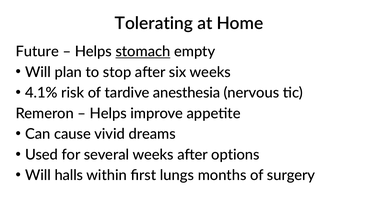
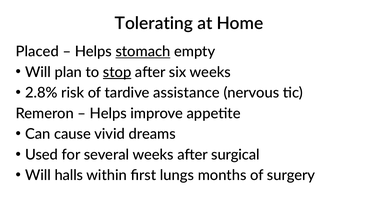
Future: Future -> Placed
stop underline: none -> present
4.1%: 4.1% -> 2.8%
anesthesia: anesthesia -> assistance
options: options -> surgical
